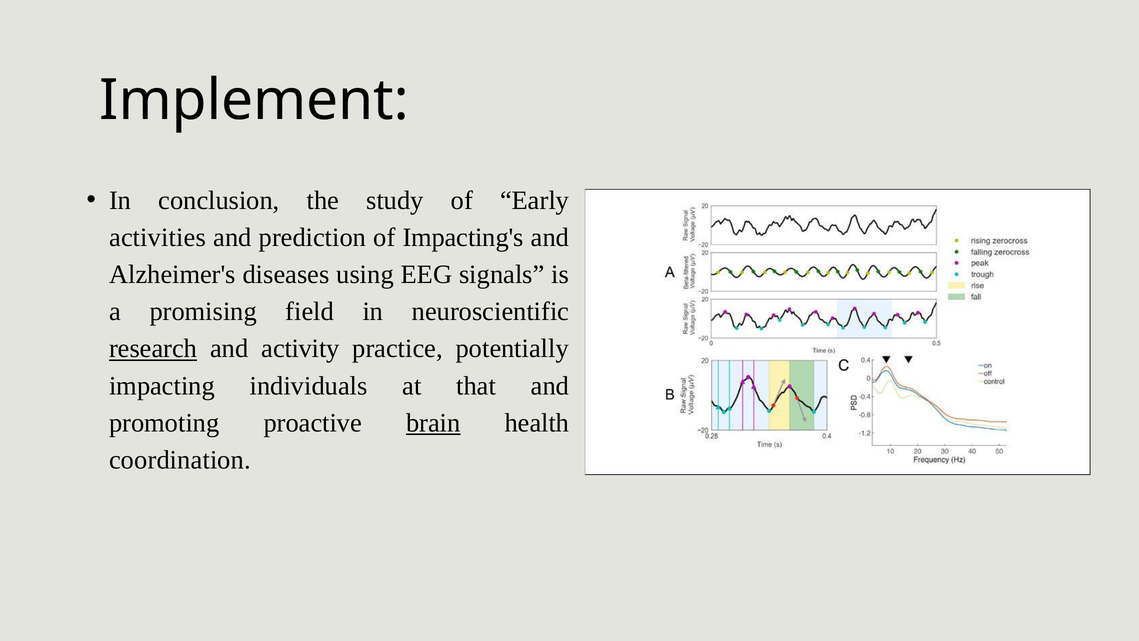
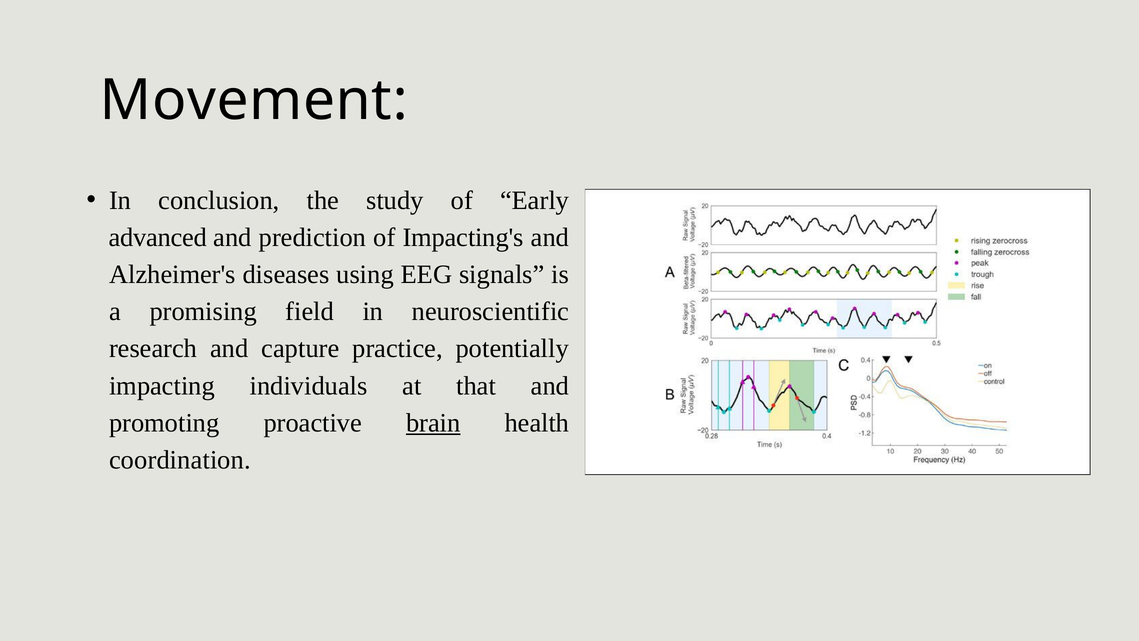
Implement: Implement -> Movement
activities: activities -> advanced
research underline: present -> none
activity: activity -> capture
